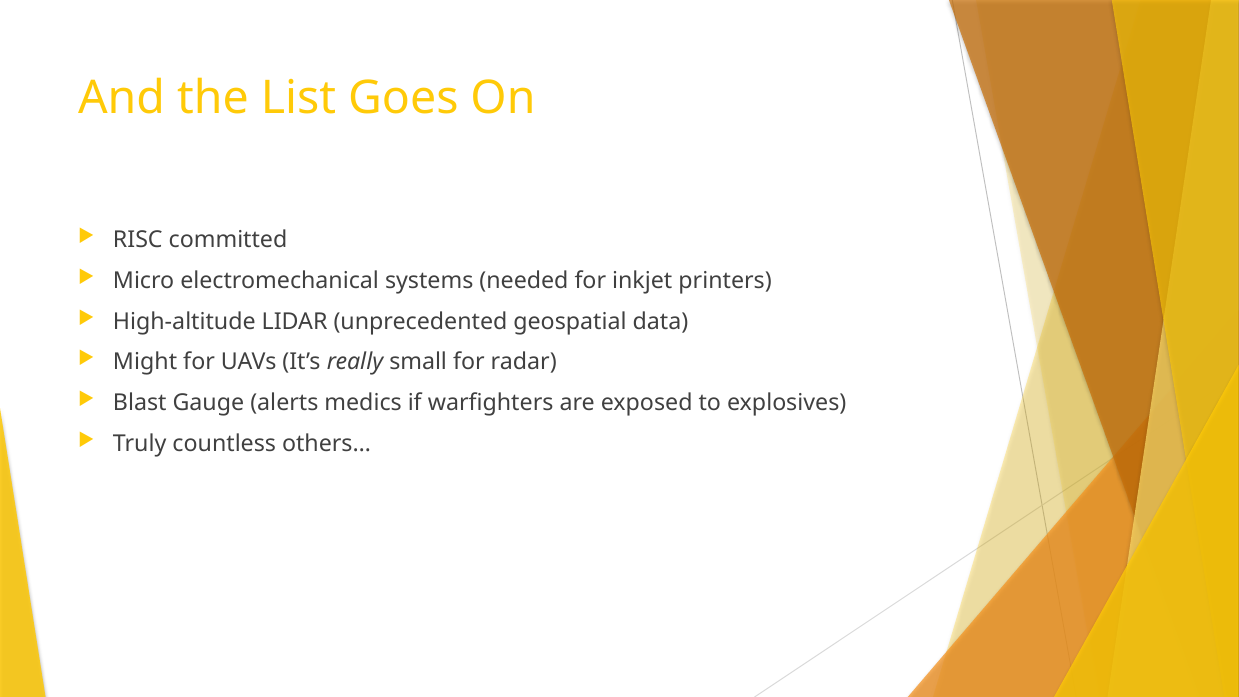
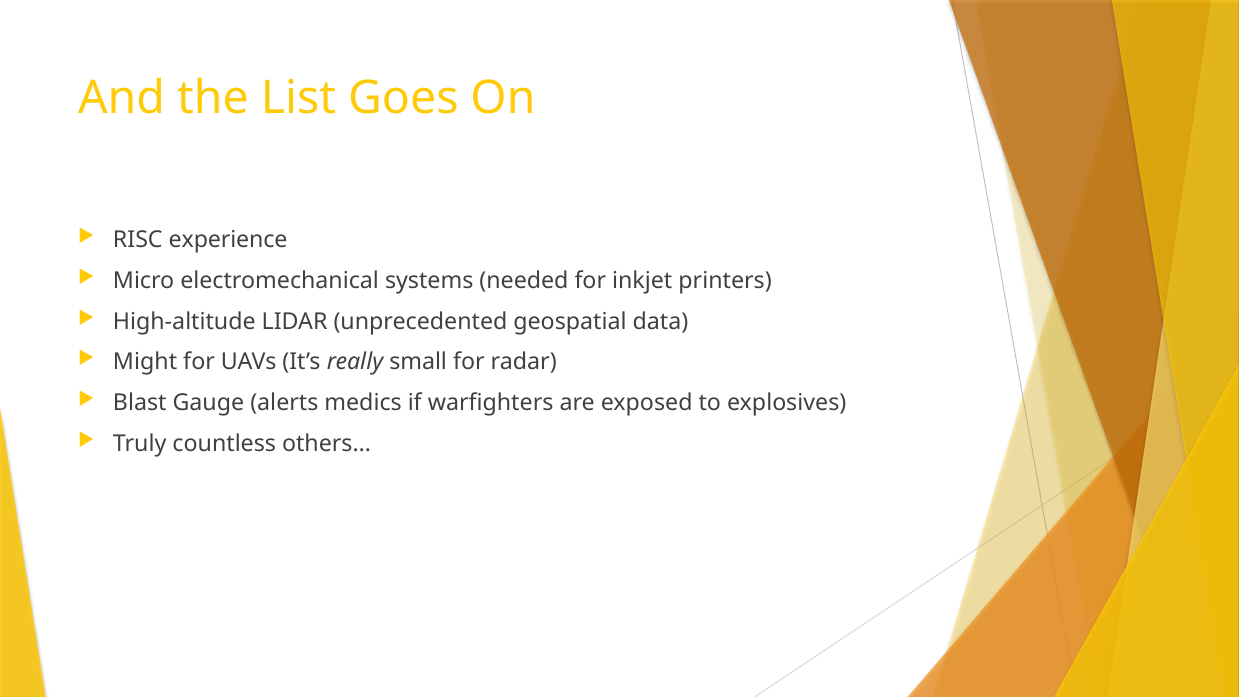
committed: committed -> experience
